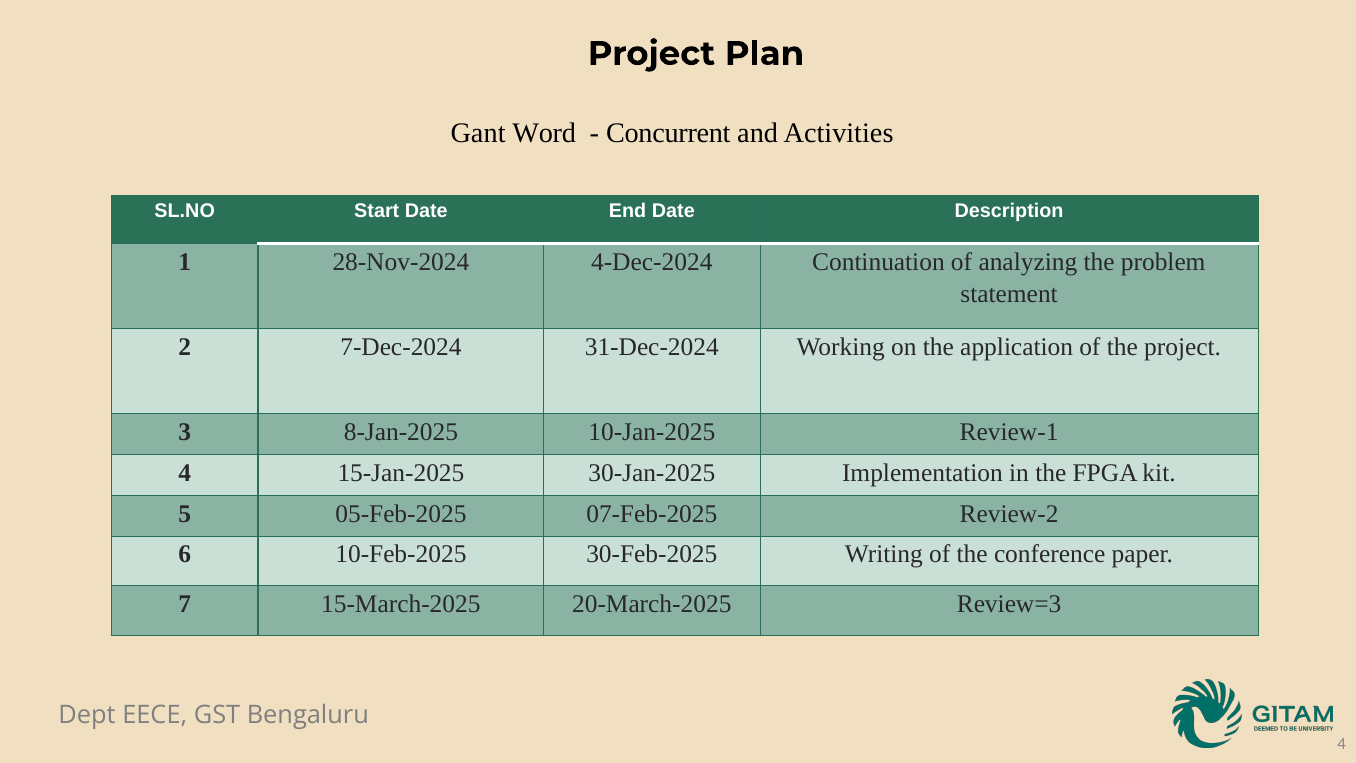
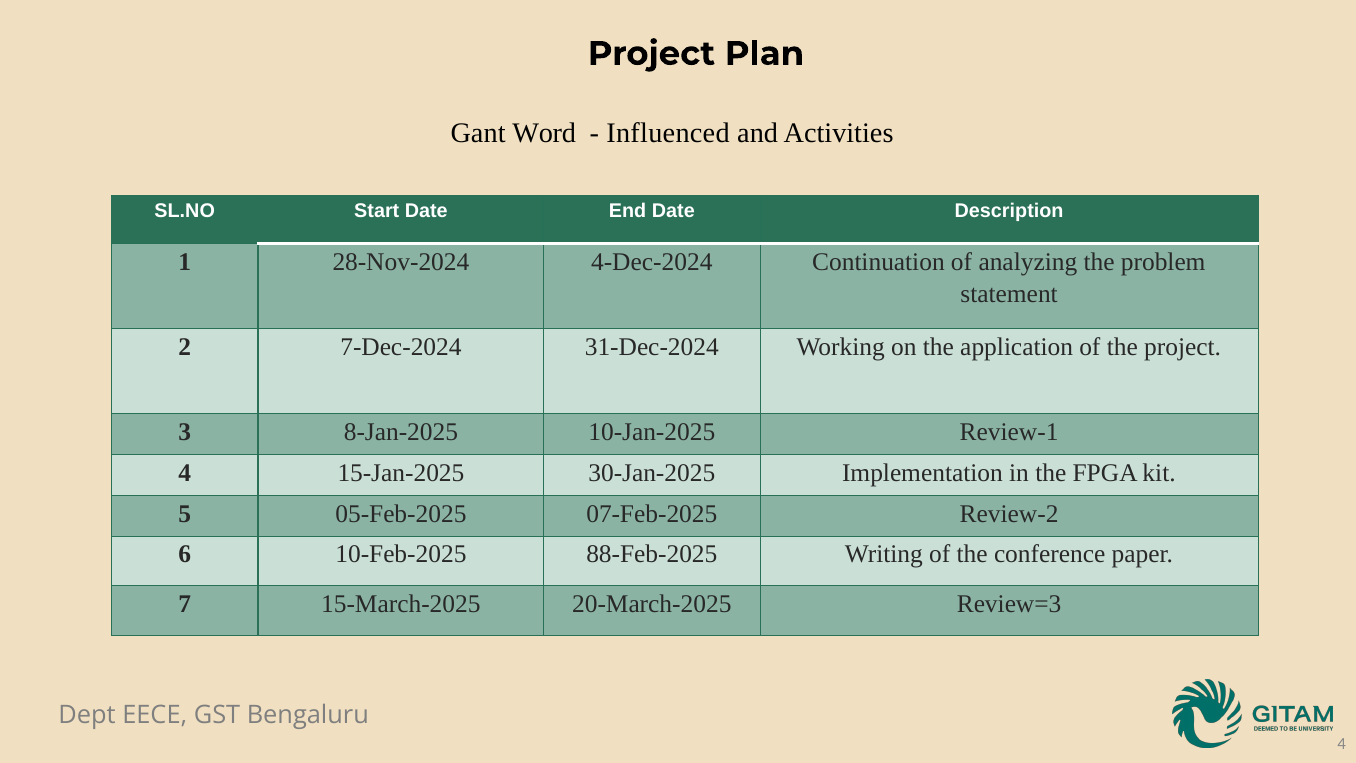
Concurrent: Concurrent -> Influenced
30-Feb-2025: 30-Feb-2025 -> 88-Feb-2025
